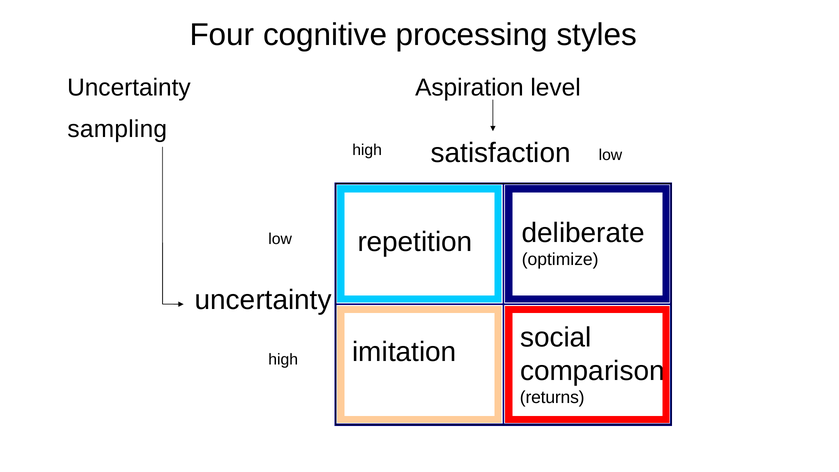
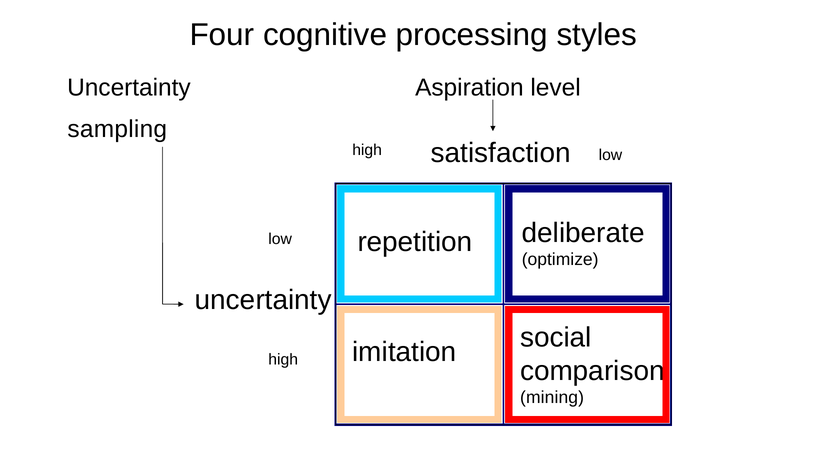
returns: returns -> mining
